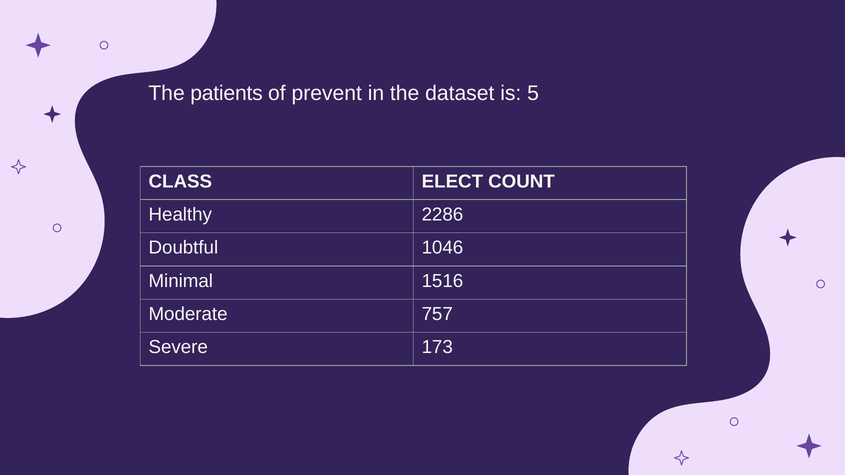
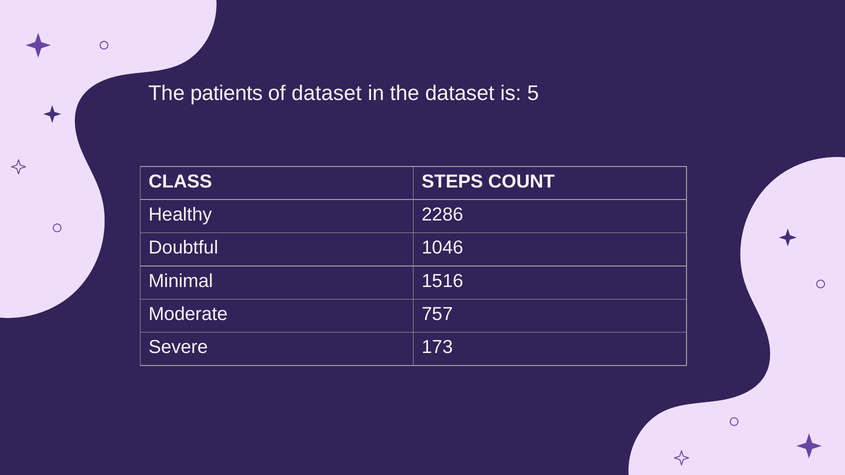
of prevent: prevent -> dataset
ELECT: ELECT -> STEPS
